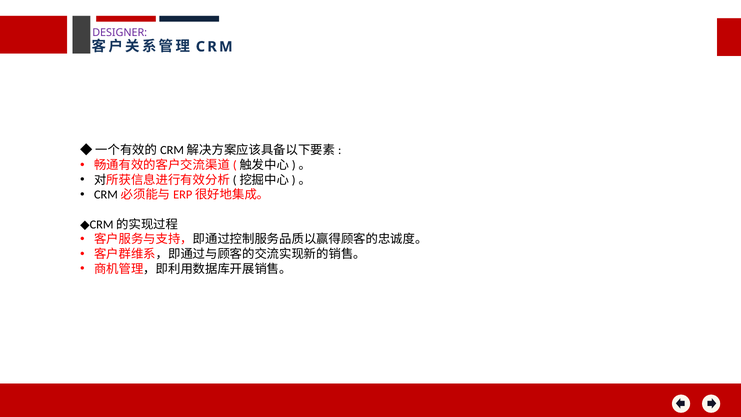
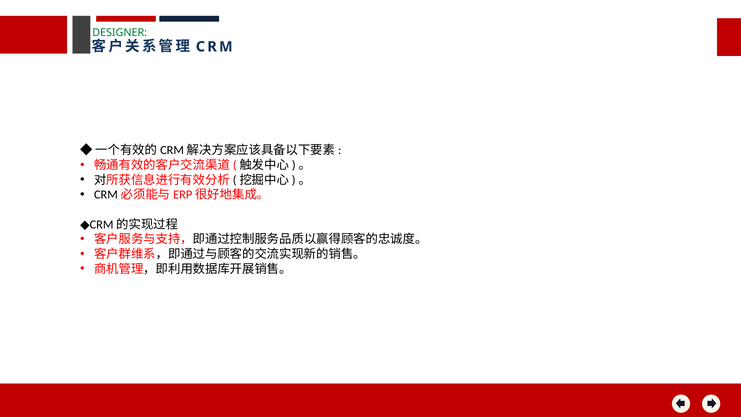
DESIGNER colour: purple -> green
